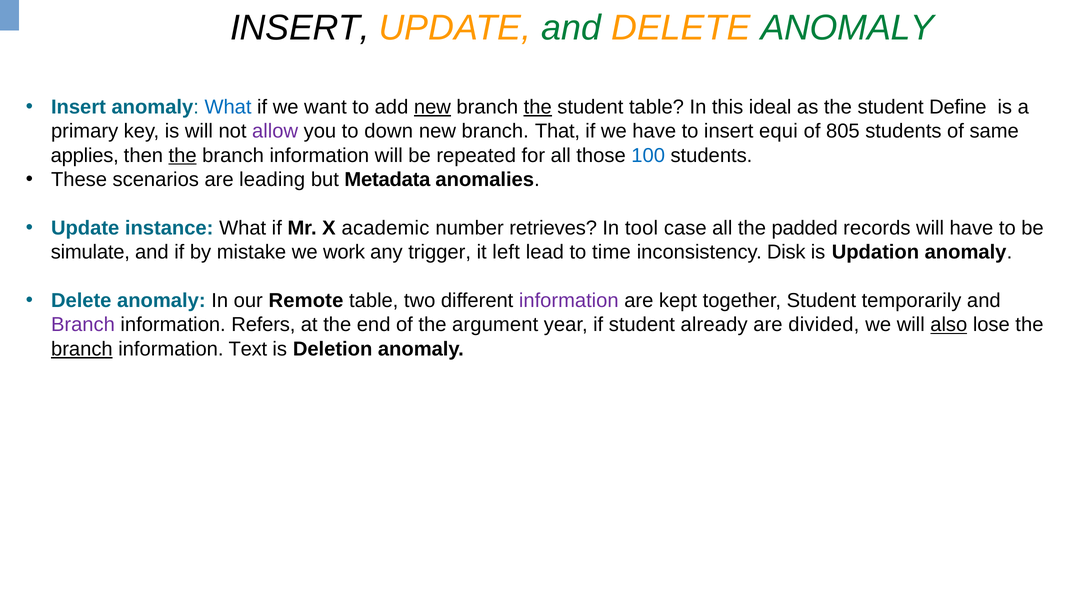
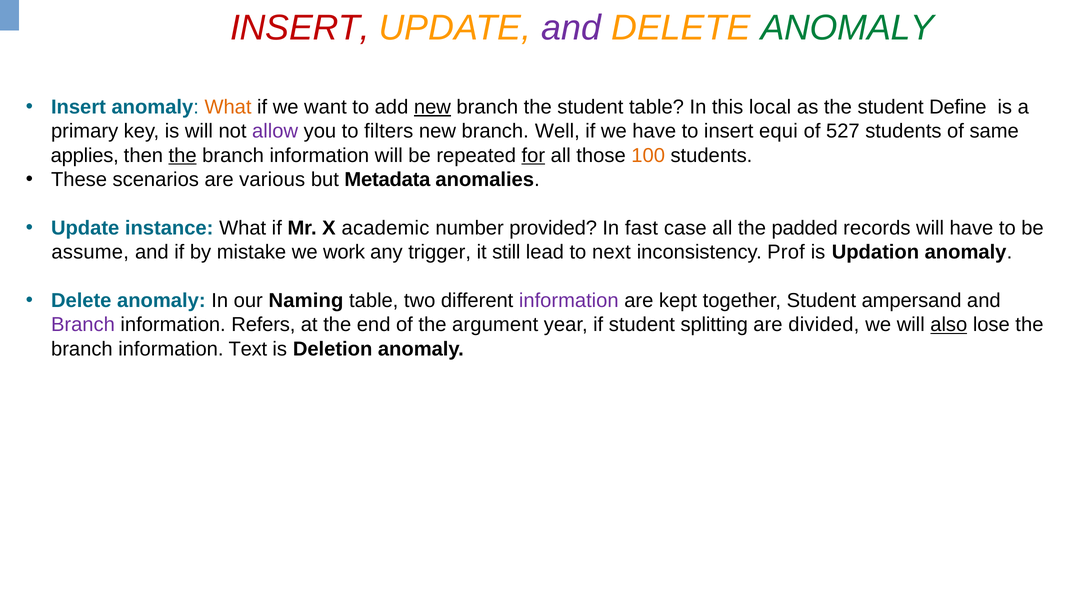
INSERT at (300, 28) colour: black -> red
and at (571, 28) colour: green -> purple
What at (228, 107) colour: blue -> orange
the at (538, 107) underline: present -> none
ideal: ideal -> local
down: down -> filters
That: That -> Well
805: 805 -> 527
for underline: none -> present
100 colour: blue -> orange
leading: leading -> various
retrieves: retrieves -> provided
tool: tool -> fast
simulate: simulate -> assume
left: left -> still
time: time -> next
Disk: Disk -> Prof
Remote: Remote -> Naming
temporarily: temporarily -> ampersand
already: already -> splitting
branch at (82, 349) underline: present -> none
